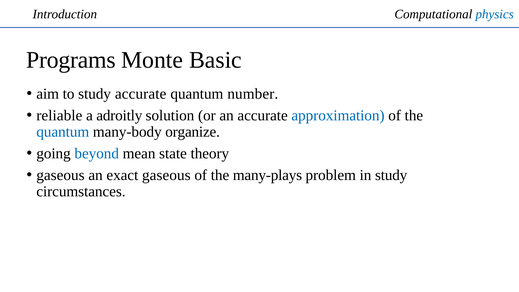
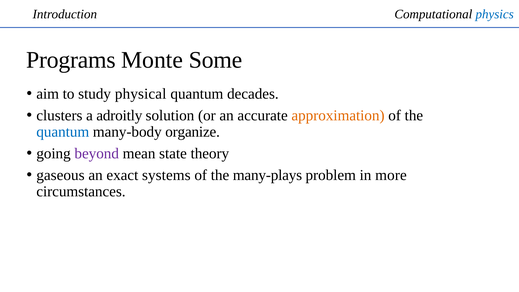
Basic: Basic -> Some
study accurate: accurate -> physical
number: number -> decades
reliable: reliable -> clusters
approximation colour: blue -> orange
beyond colour: blue -> purple
exact gaseous: gaseous -> systems
in study: study -> more
